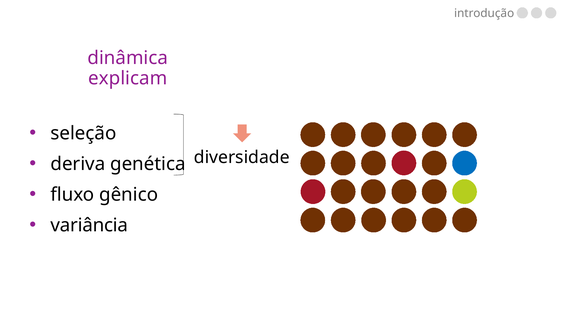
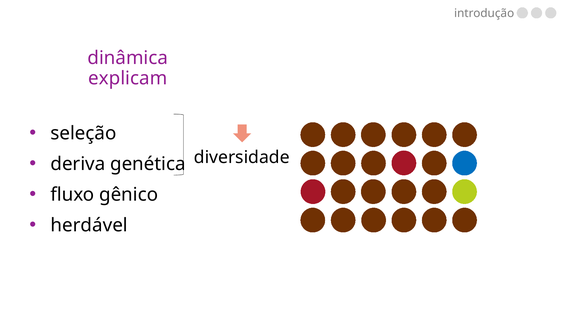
variância: variância -> herdável
